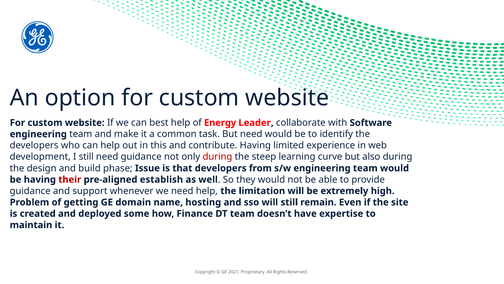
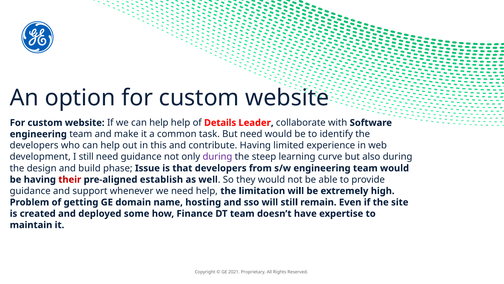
we can best: best -> help
Energy: Energy -> Details
during at (217, 157) colour: red -> purple
